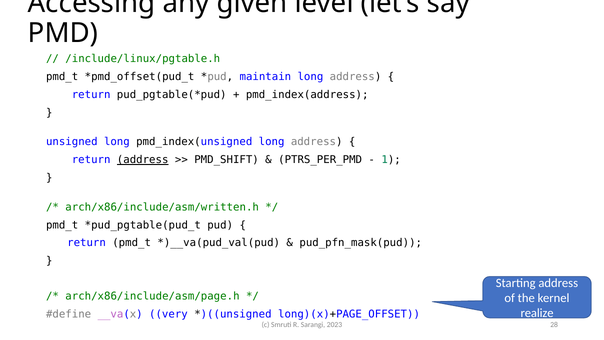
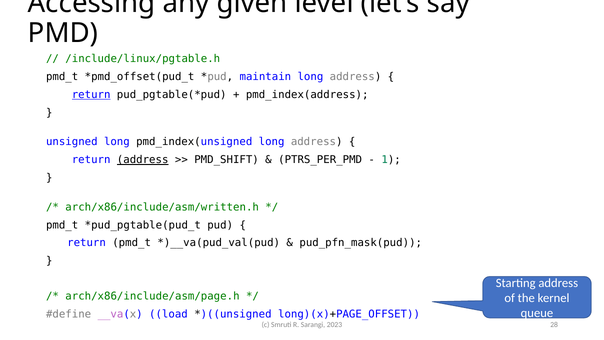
return at (91, 95) underline: none -> present
realize: realize -> queue
very: very -> load
